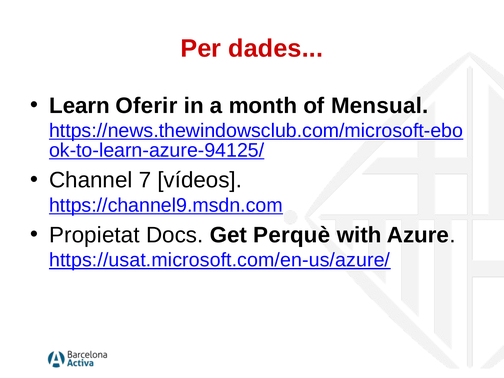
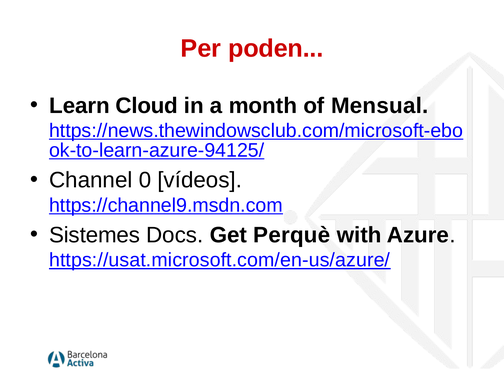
dades: dades -> poden
Oferir: Oferir -> Cloud
7: 7 -> 0
Propietat: Propietat -> Sistemes
